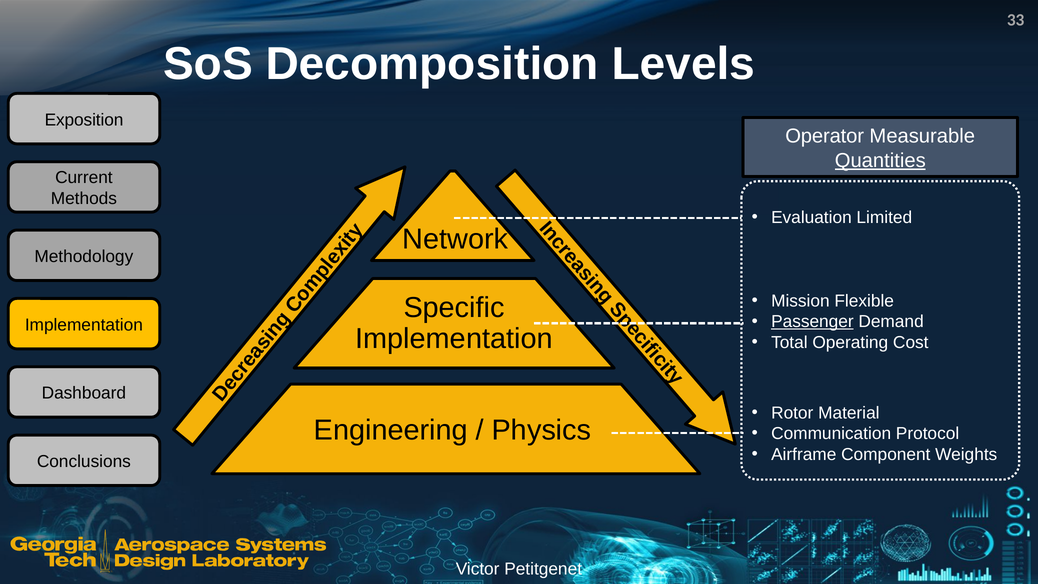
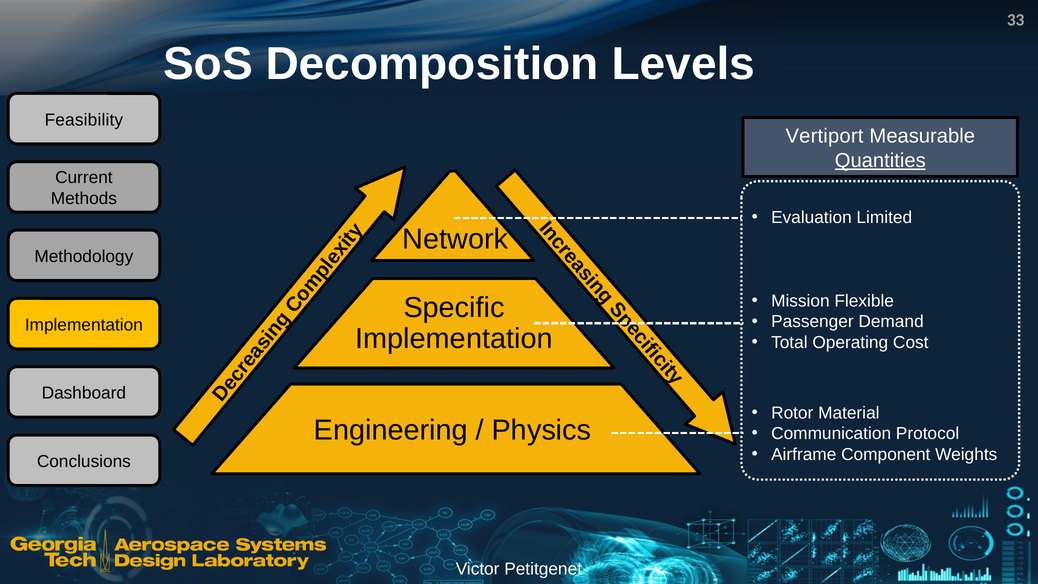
Exposition: Exposition -> Feasibility
Operator: Operator -> Vertiport
Passenger underline: present -> none
